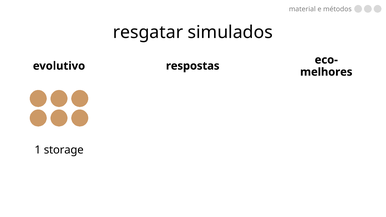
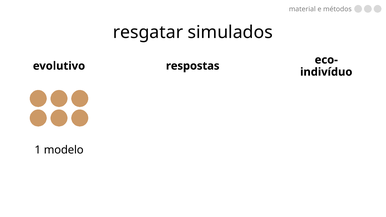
melhores: melhores -> indivíduo
storage: storage -> modelo
